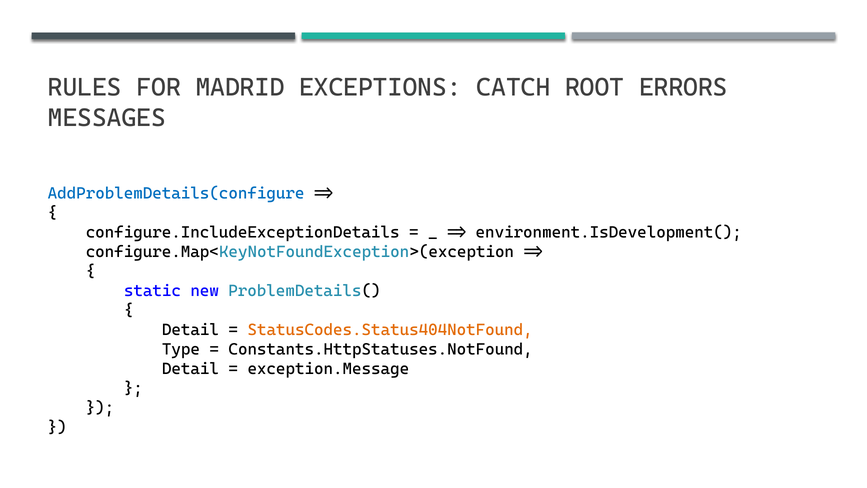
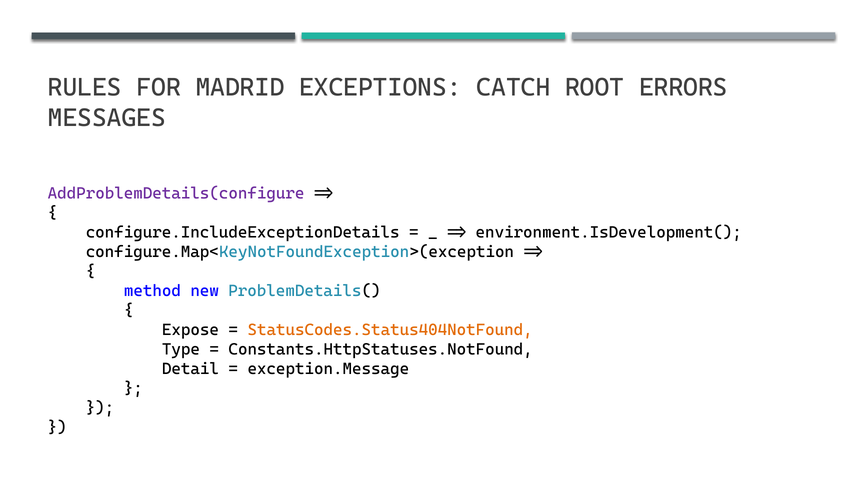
AddProblemDetails(configure colour: blue -> purple
static: static -> method
Detail at (190, 330): Detail -> Expose
